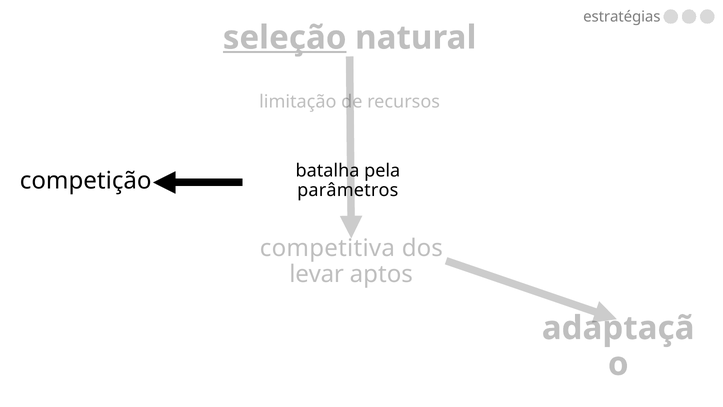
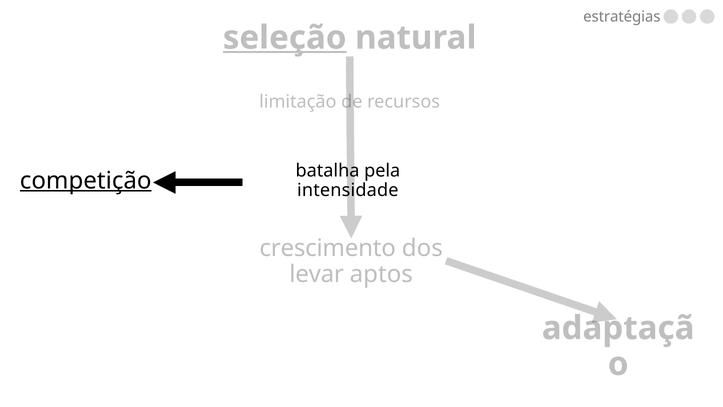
competição underline: none -> present
parâmetros: parâmetros -> intensidade
competitiva: competitiva -> crescimento
